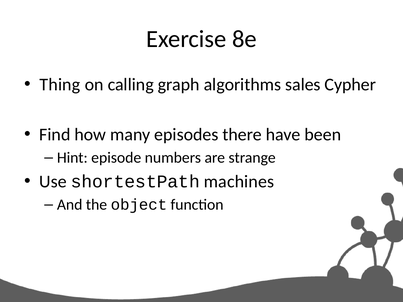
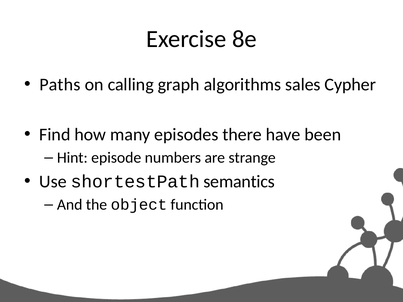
Thing: Thing -> Paths
machines: machines -> semantics
